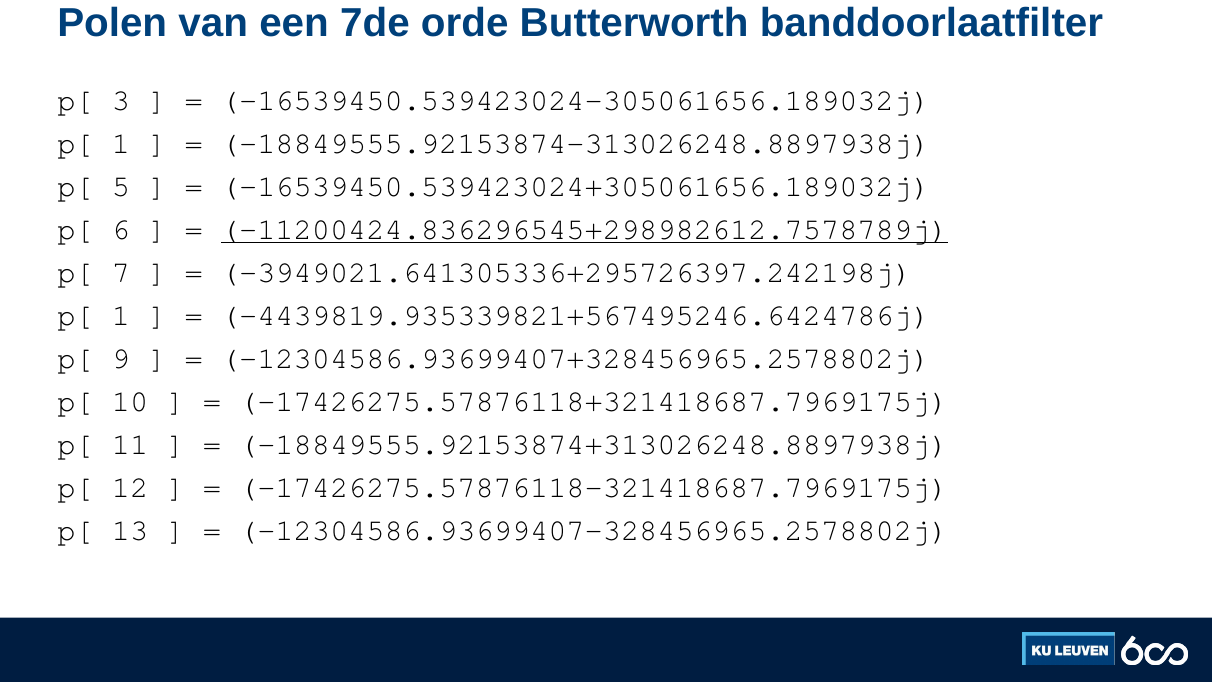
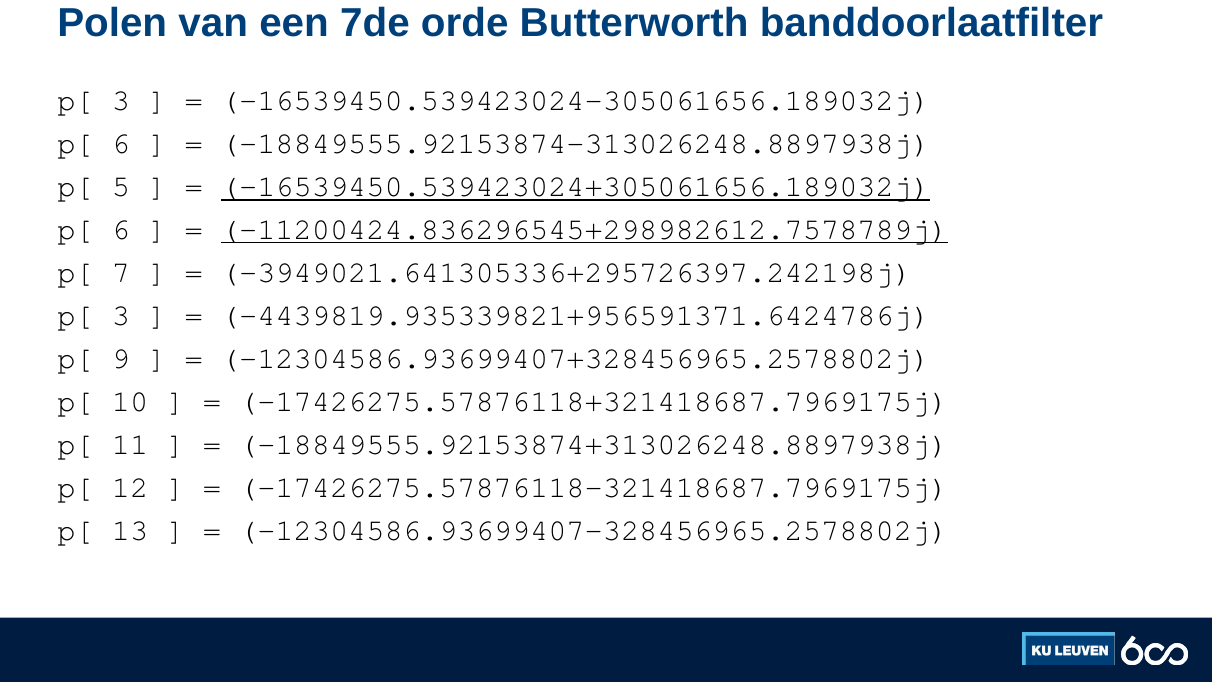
1 at (121, 144): 1 -> 6
-16539450.539423024+305061656.189032j underline: none -> present
1 at (121, 315): 1 -> 3
-4439819.935339821+567495246.6424786j: -4439819.935339821+567495246.6424786j -> -4439819.935339821+956591371.6424786j
